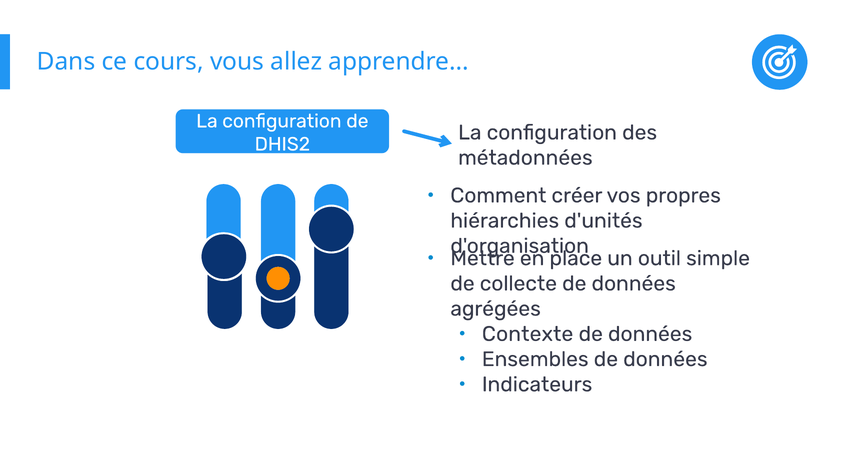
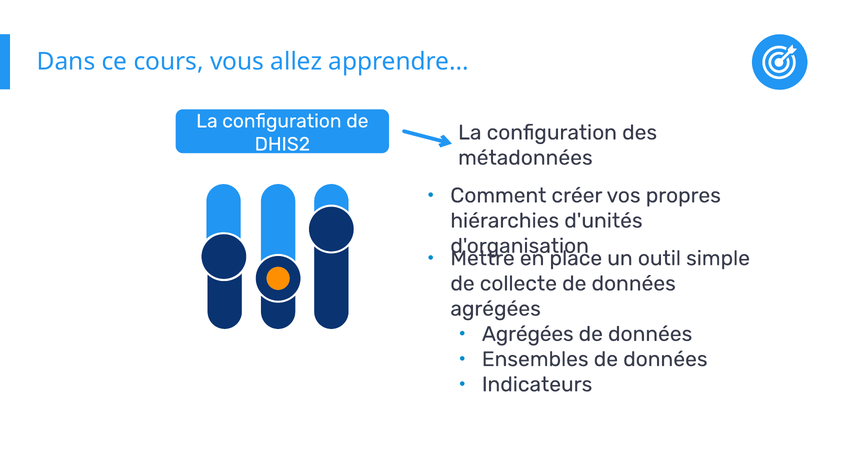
Contexte at (528, 334): Contexte -> Agrégées
